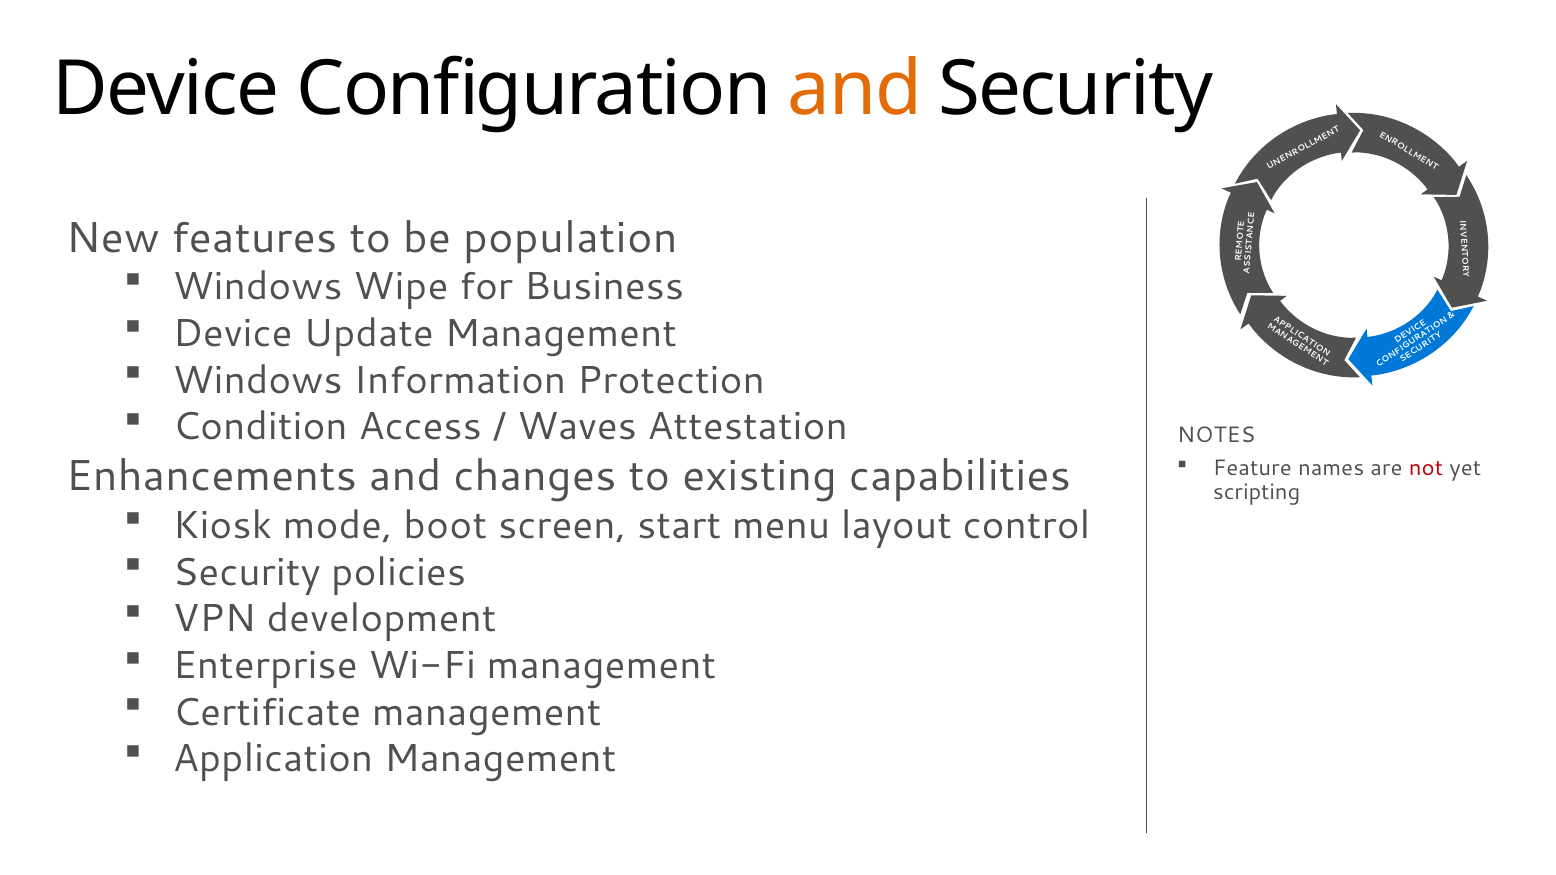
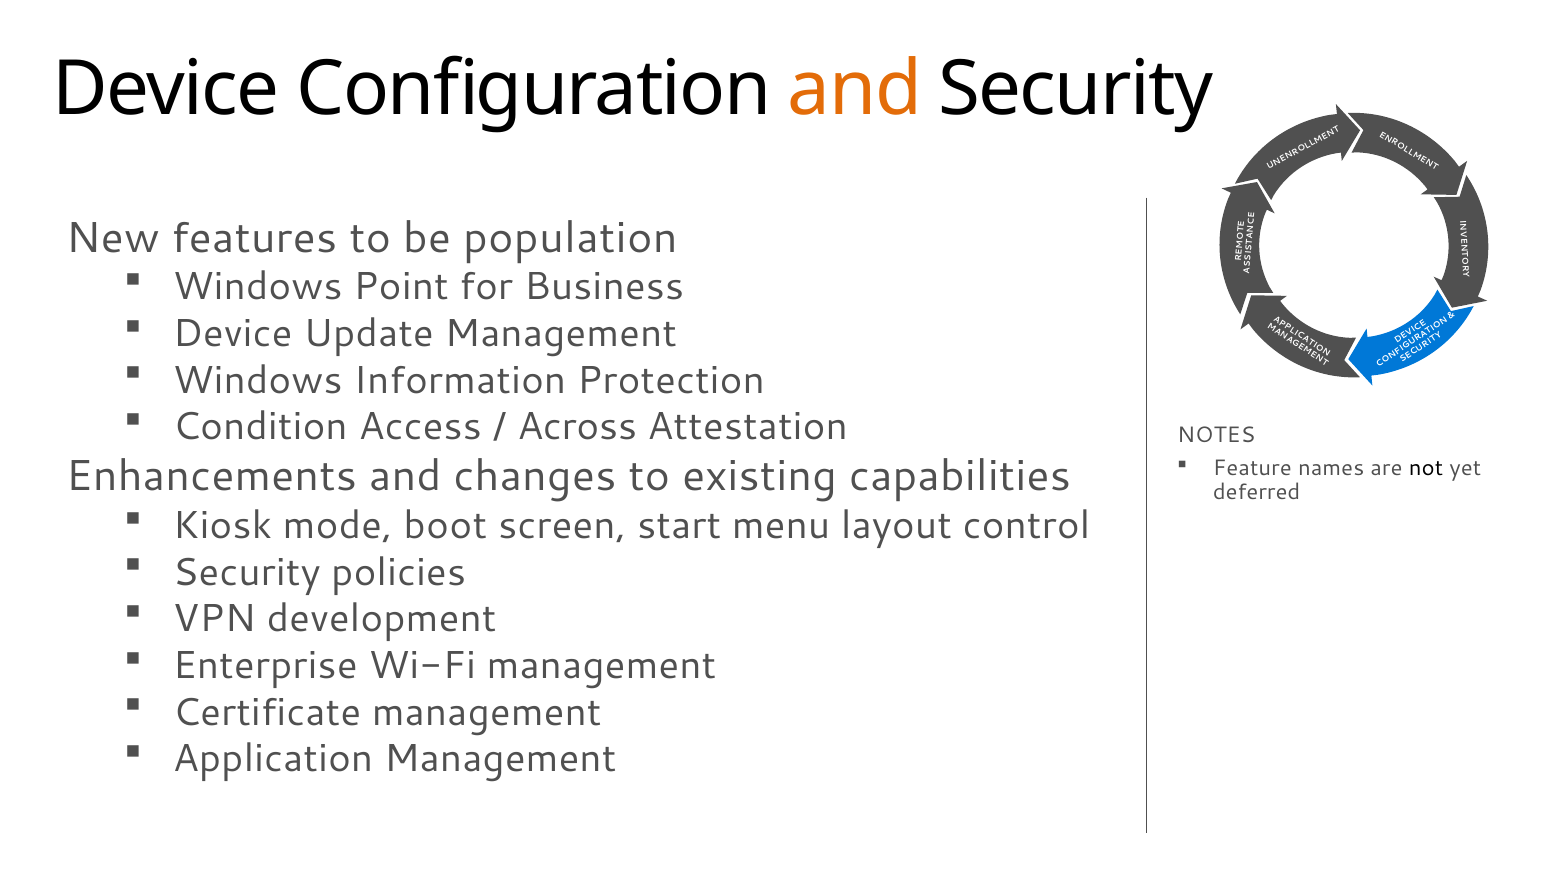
Wipe: Wipe -> Point
Waves: Waves -> Across
not colour: red -> black
scripting: scripting -> deferred
